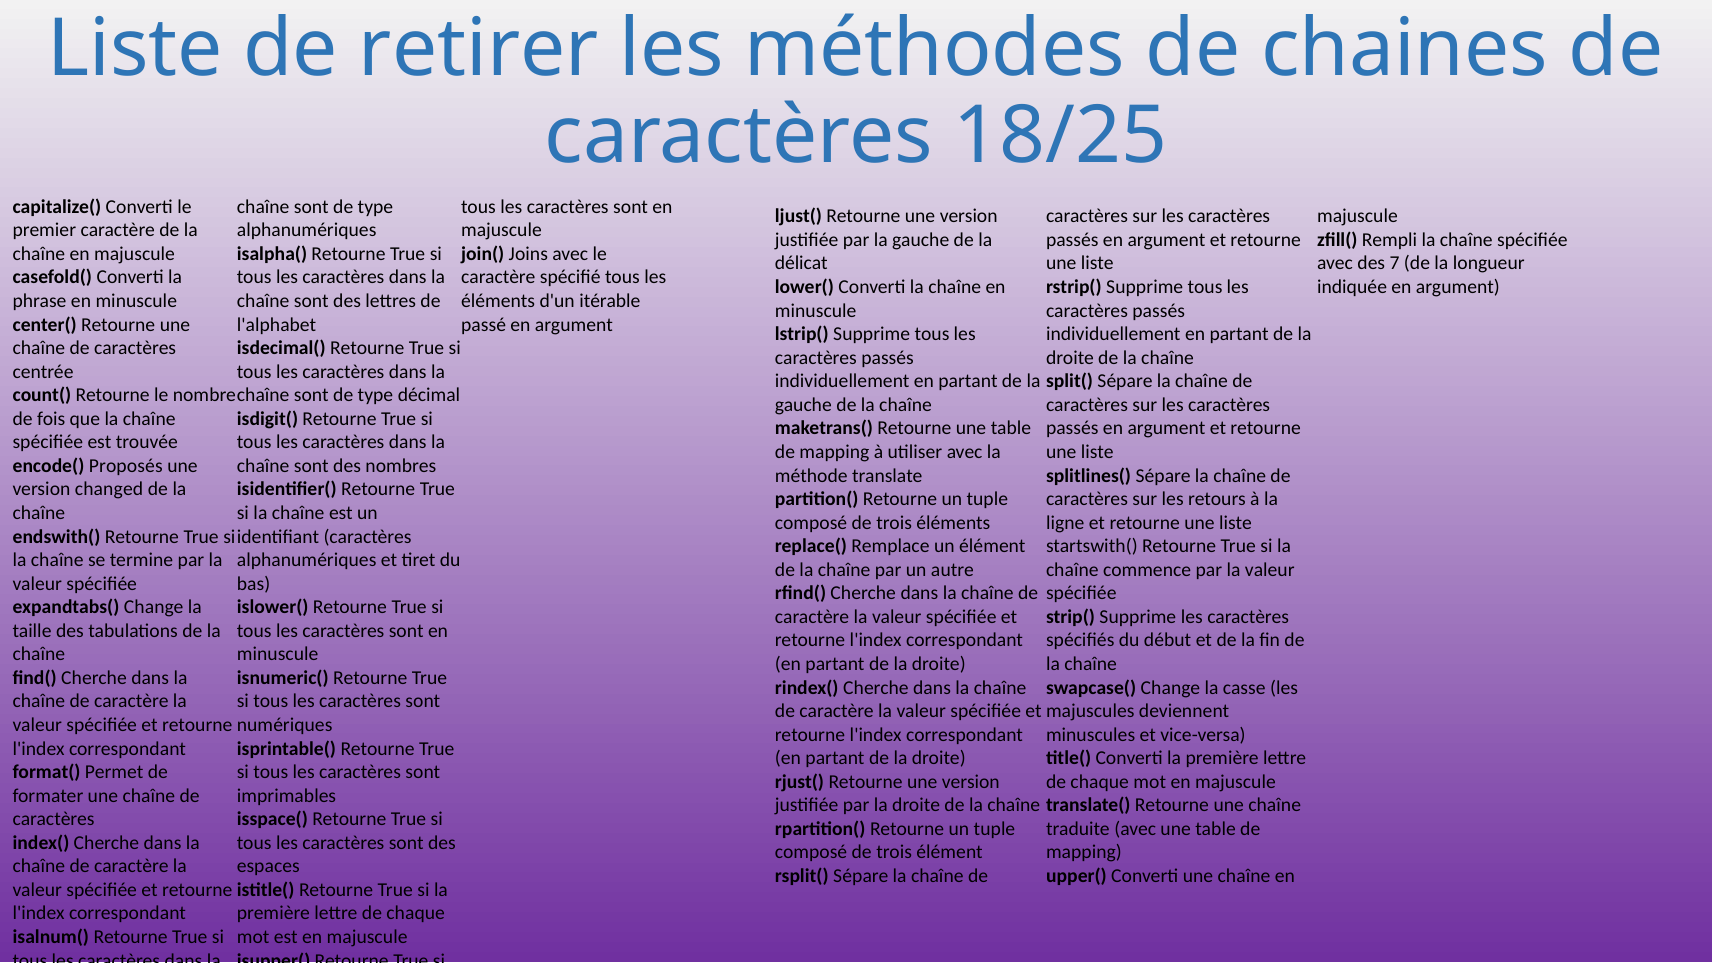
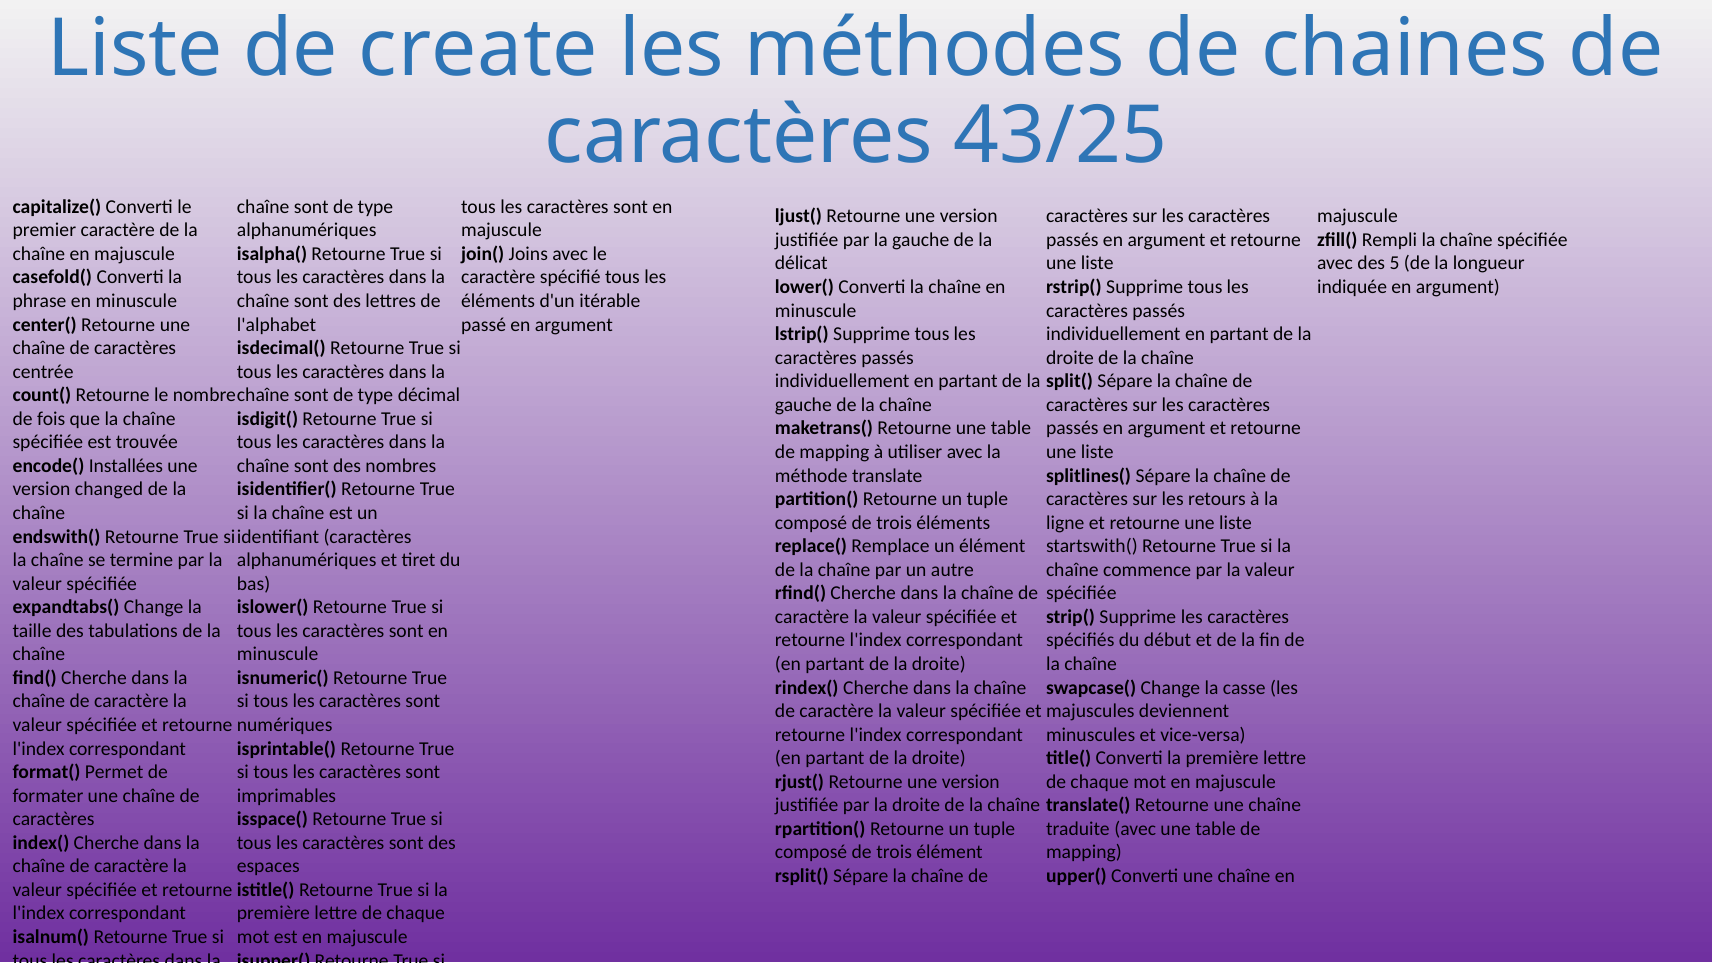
retirer: retirer -> create
18/25: 18/25 -> 43/25
7: 7 -> 5
Proposés: Proposés -> Installées
